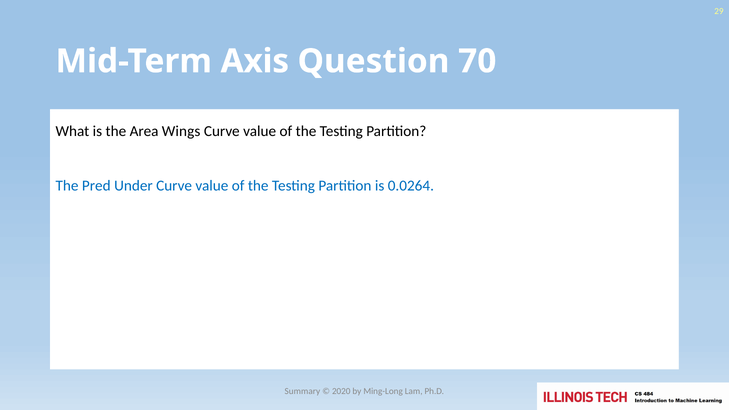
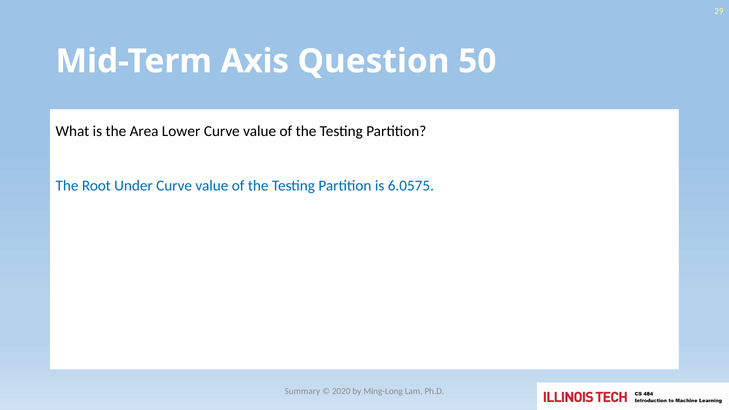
70: 70 -> 50
Wings: Wings -> Lower
Pred: Pred -> Root
0.0264: 0.0264 -> 6.0575
